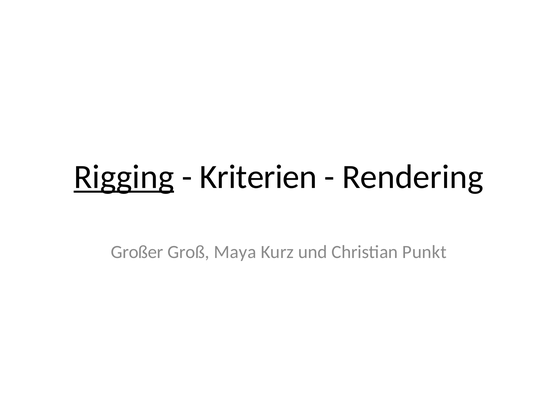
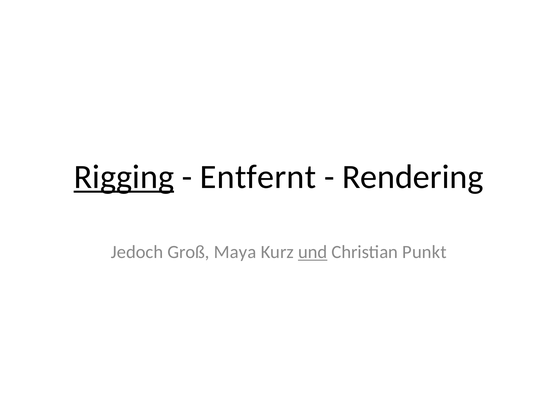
Kriterien: Kriterien -> Entfernt
Großer: Großer -> Jedoch
und underline: none -> present
